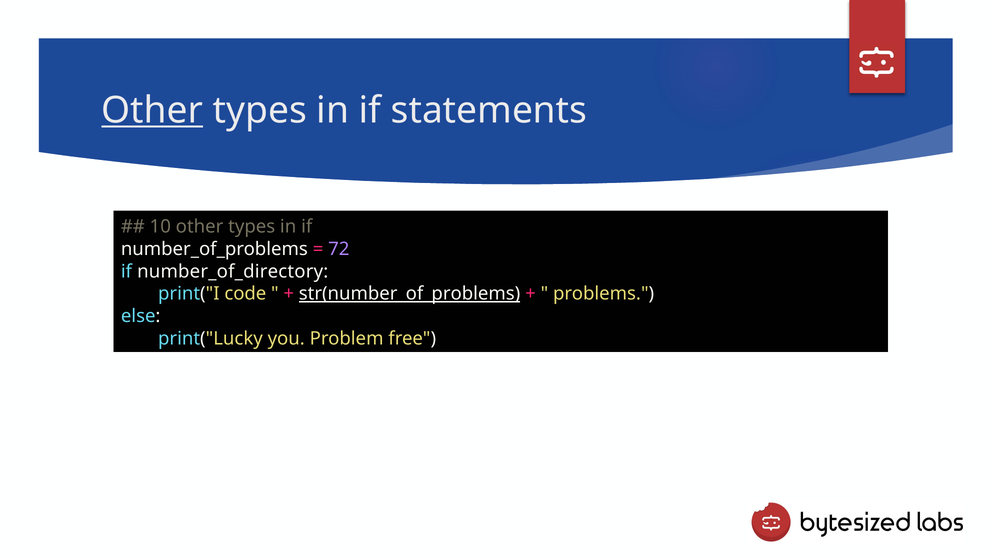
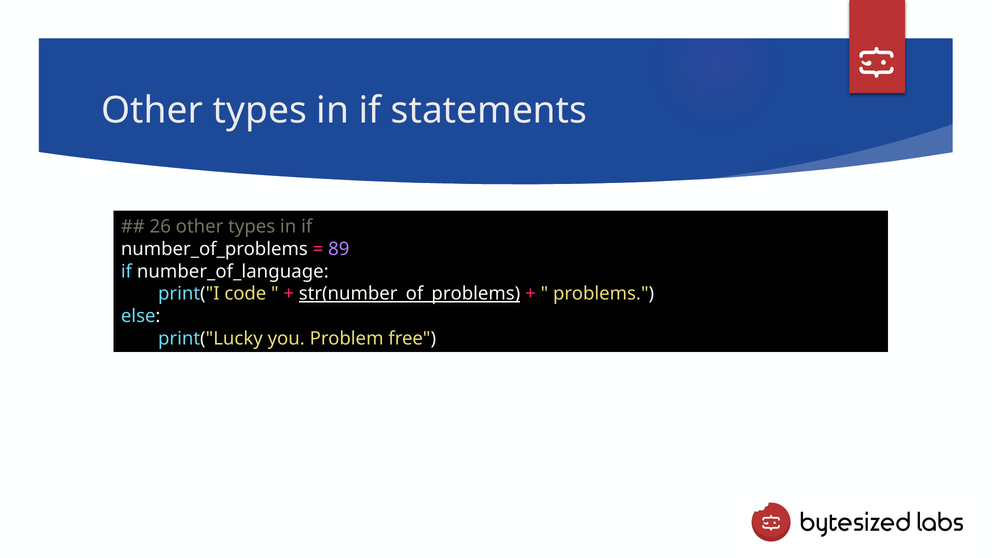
Other at (152, 111) underline: present -> none
10: 10 -> 26
72: 72 -> 89
number_of_directory: number_of_directory -> number_of_language
